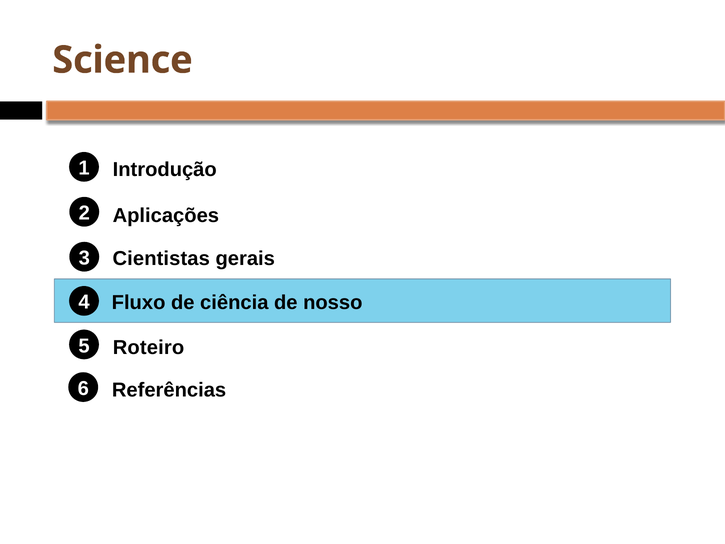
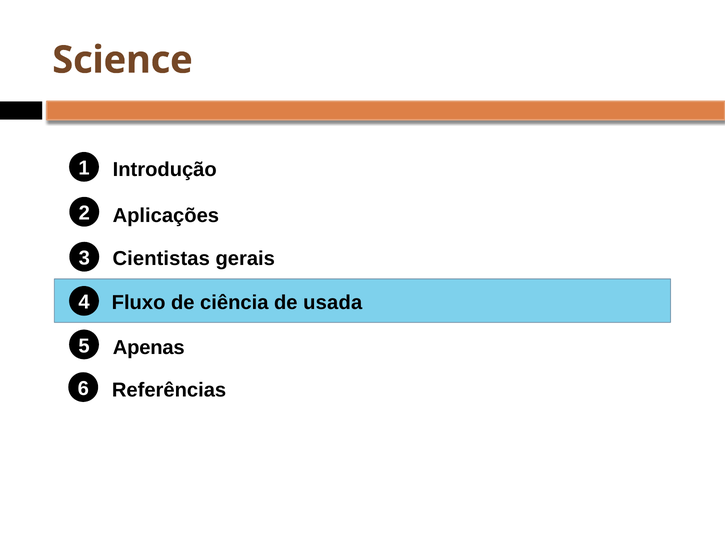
nosso: nosso -> usada
Roteiro: Roteiro -> Apenas
